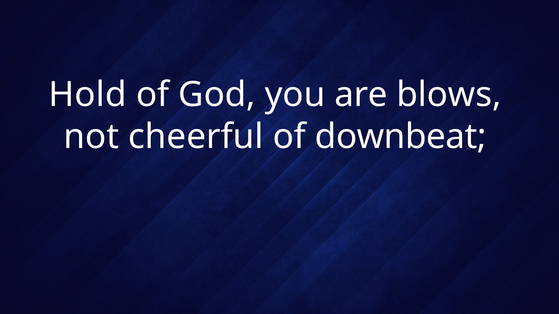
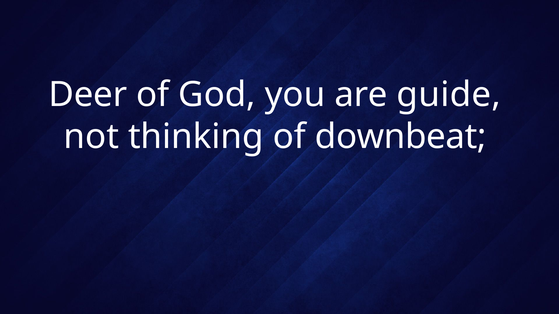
Hold: Hold -> Deer
blows: blows -> guide
cheerful: cheerful -> thinking
